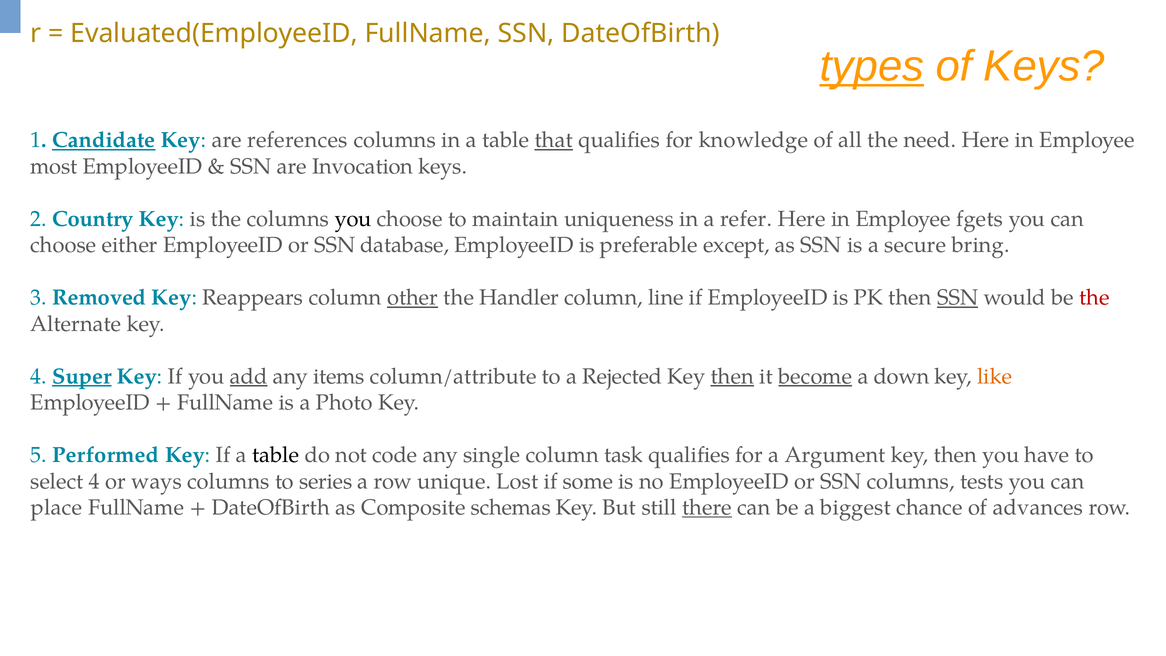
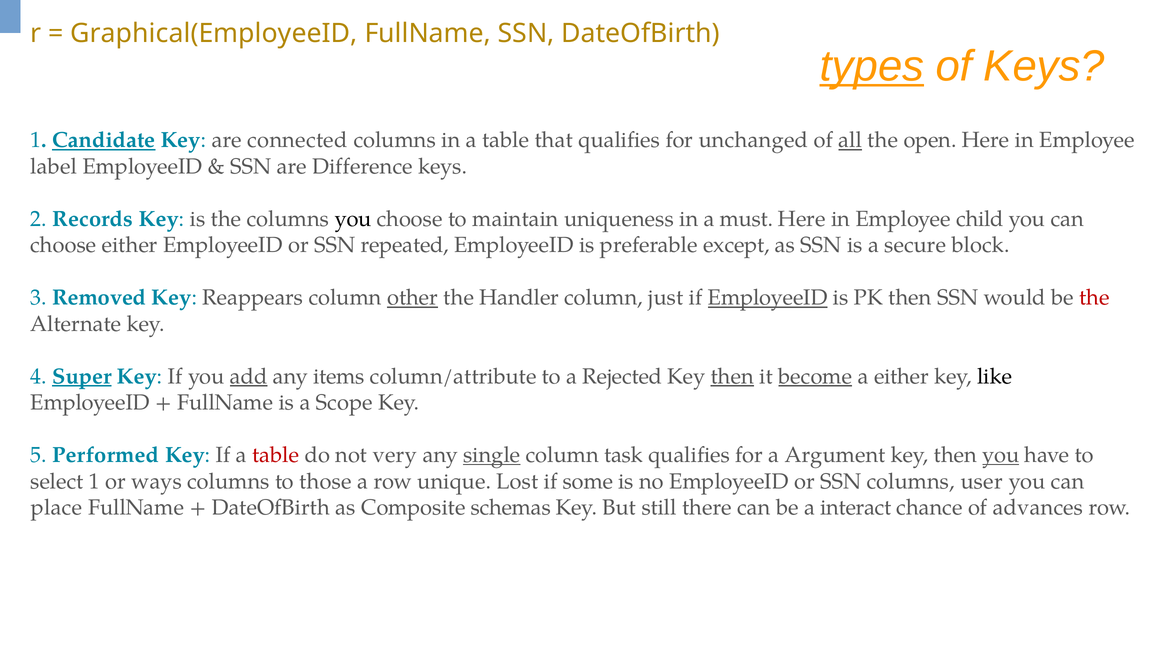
Evaluated(EmployeeID: Evaluated(EmployeeID -> Graphical(EmployeeID
references: references -> connected
that underline: present -> none
knowledge: knowledge -> unchanged
all underline: none -> present
need: need -> open
most: most -> label
Invocation: Invocation -> Difference
Country: Country -> Records
refer: refer -> must
fgets: fgets -> child
database: database -> repeated
bring: bring -> block
line: line -> just
EmployeeID at (768, 298) underline: none -> present
SSN at (958, 298) underline: present -> none
a down: down -> either
like colour: orange -> black
Photo: Photo -> Scope
table at (276, 455) colour: black -> red
code: code -> very
single underline: none -> present
you at (1001, 455) underline: none -> present
select 4: 4 -> 1
series: series -> those
tests: tests -> user
there underline: present -> none
biggest: biggest -> interact
